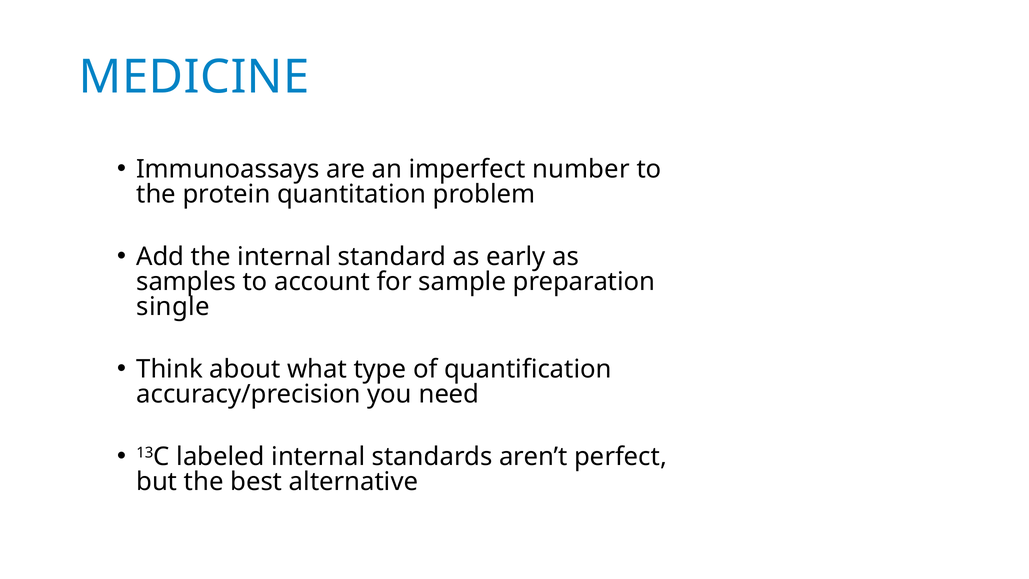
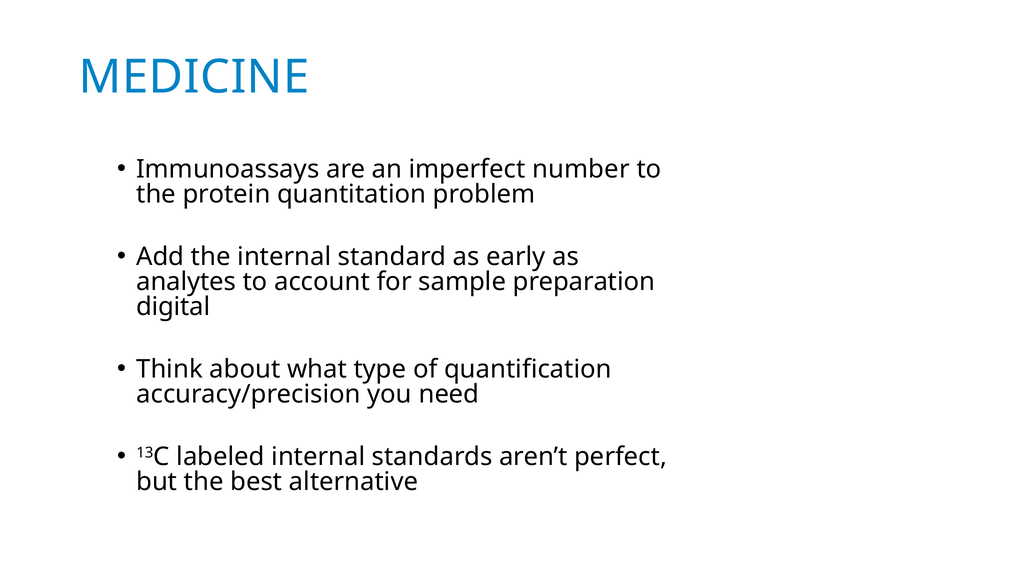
samples: samples -> analytes
single: single -> digital
